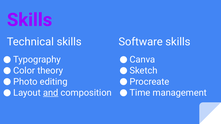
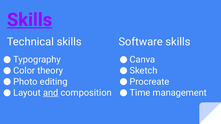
Skills at (30, 20) underline: none -> present
